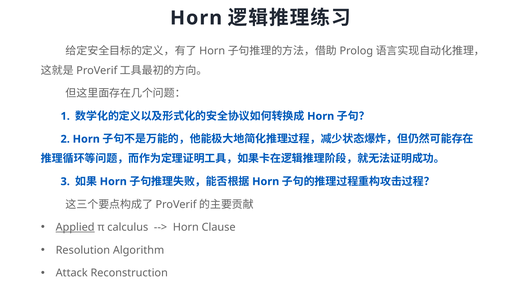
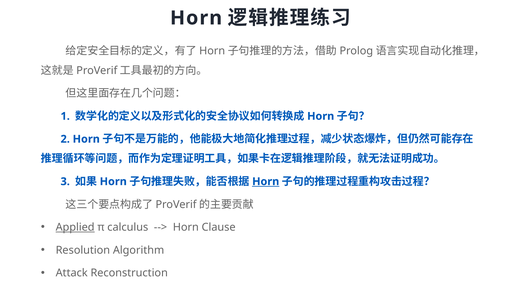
Horn at (266, 182) underline: none -> present
